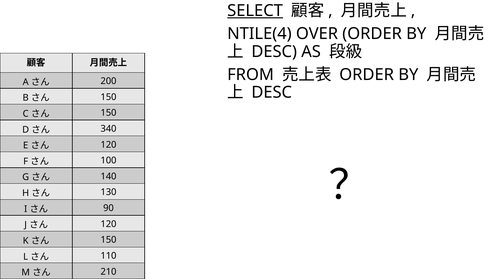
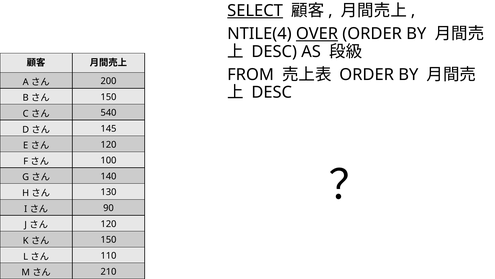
OVER underline: none -> present
150 at (109, 113): 150 -> 540
340: 340 -> 145
